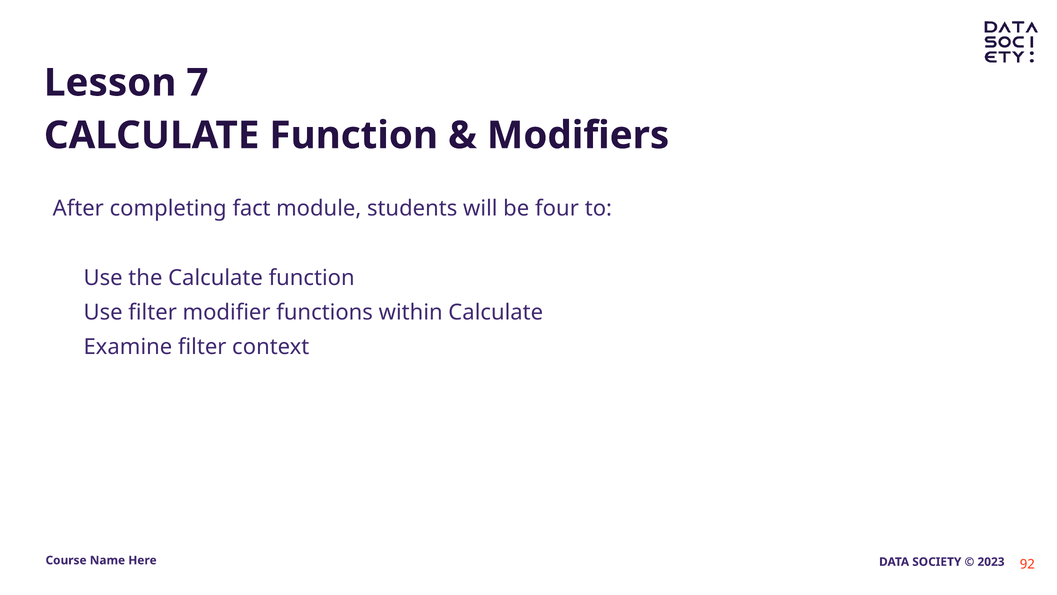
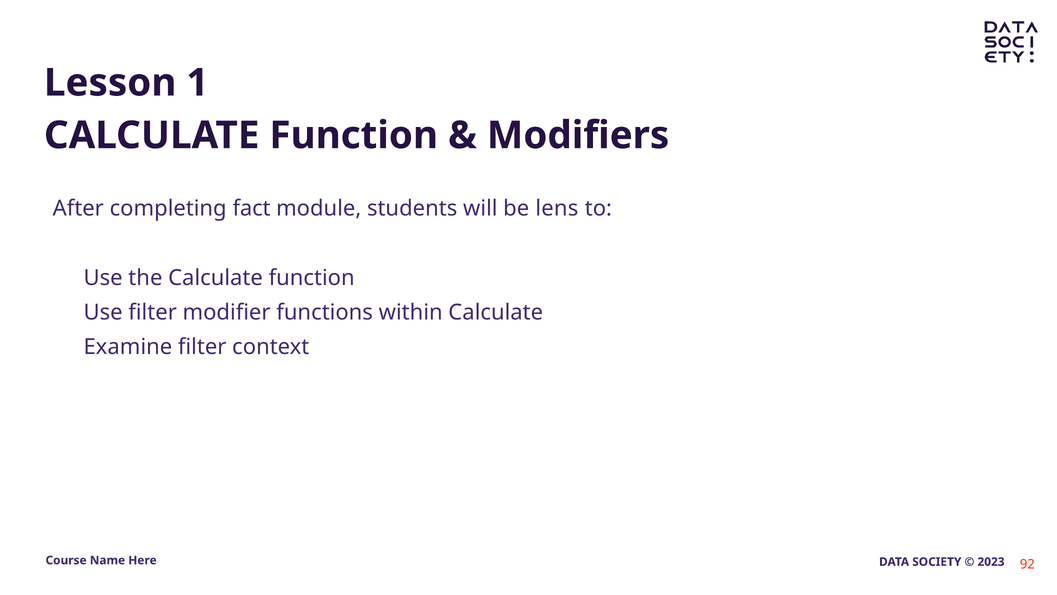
7: 7 -> 1
four: four -> lens
